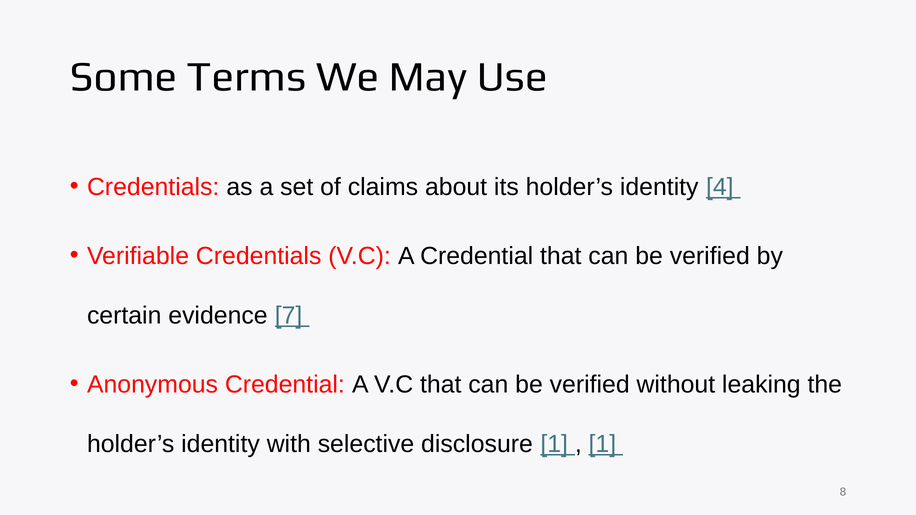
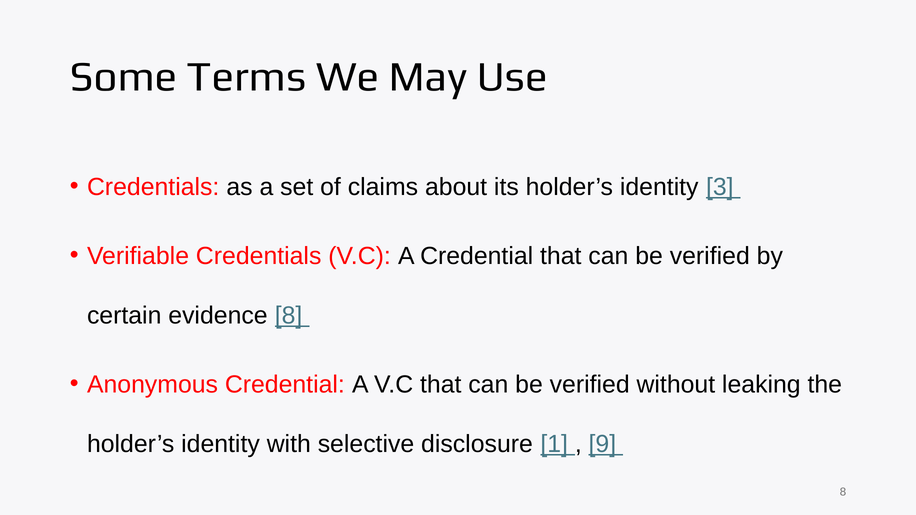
4: 4 -> 3
evidence 7: 7 -> 8
1 at (602, 444): 1 -> 9
